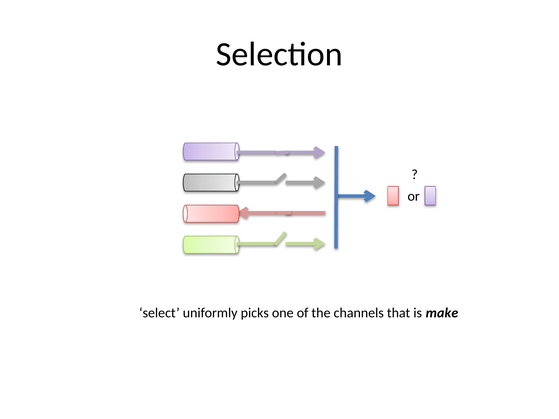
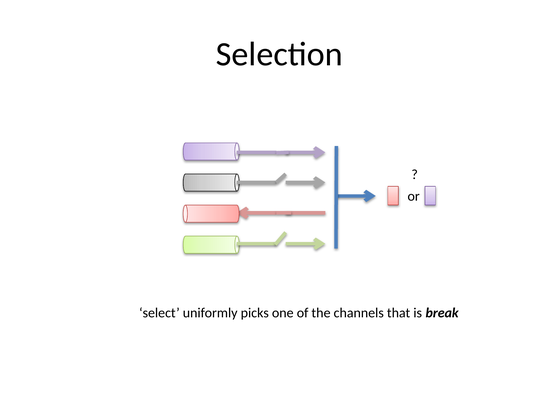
make: make -> break
